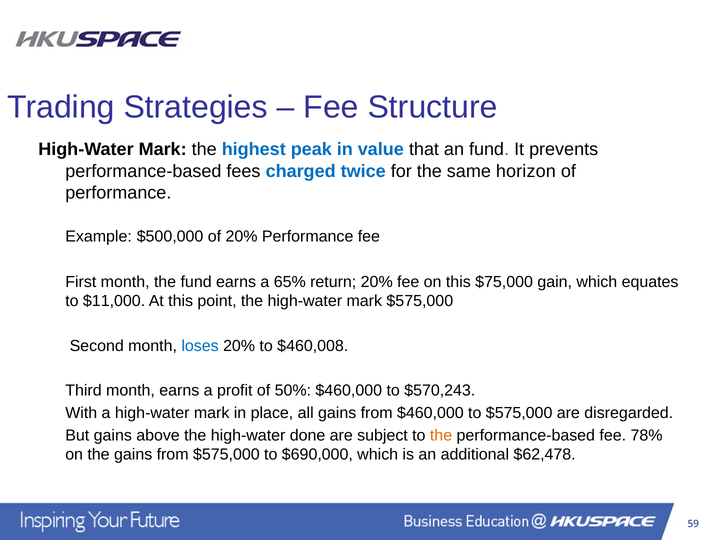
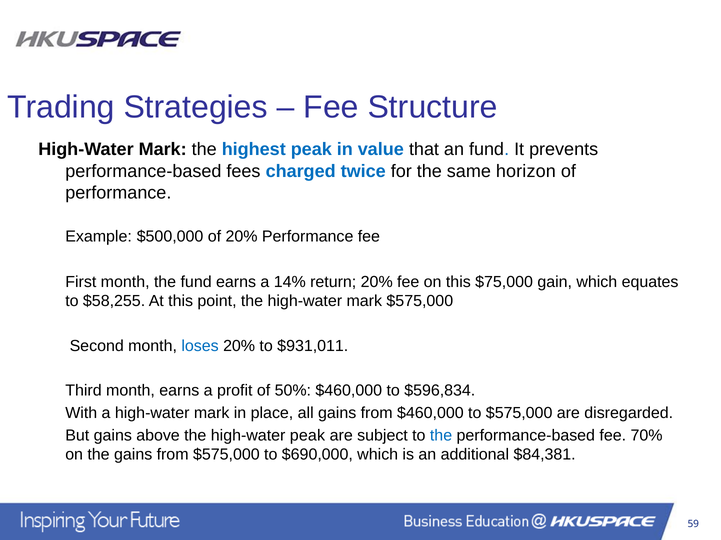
65%: 65% -> 14%
$11,000: $11,000 -> $58,255
$460,008: $460,008 -> $931,011
$570,243: $570,243 -> $596,834
high-water done: done -> peak
the at (441, 436) colour: orange -> blue
78%: 78% -> 70%
$62,478: $62,478 -> $84,381
